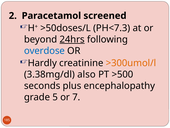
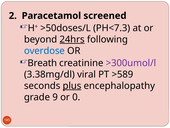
Hardly: Hardly -> Breath
>300umol/l colour: orange -> purple
also: also -> viral
>500: >500 -> >589
plus underline: none -> present
5: 5 -> 9
7: 7 -> 0
